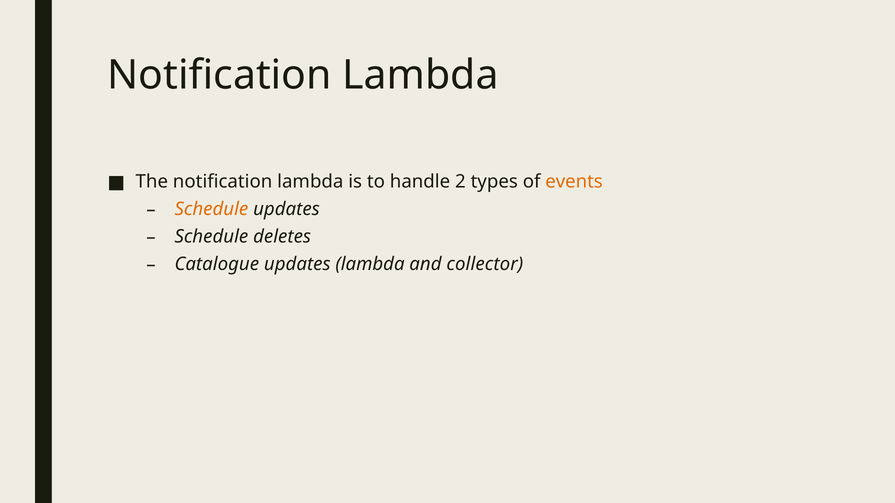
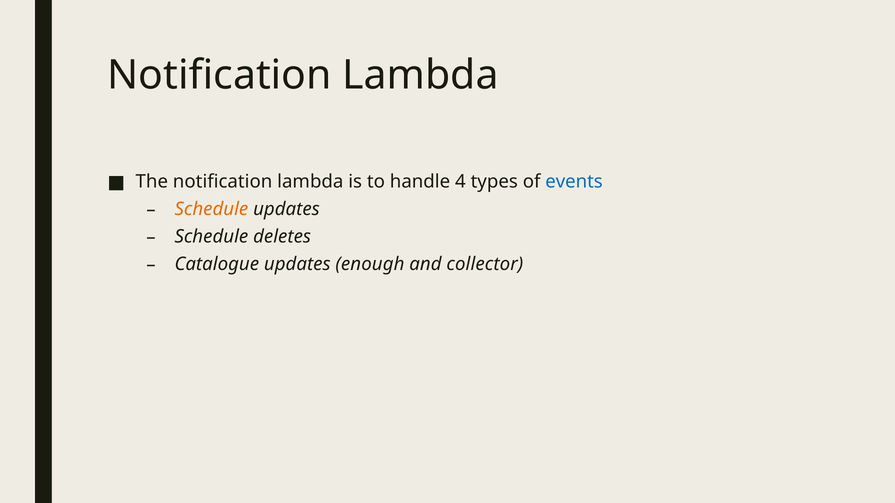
2: 2 -> 4
events colour: orange -> blue
updates lambda: lambda -> enough
